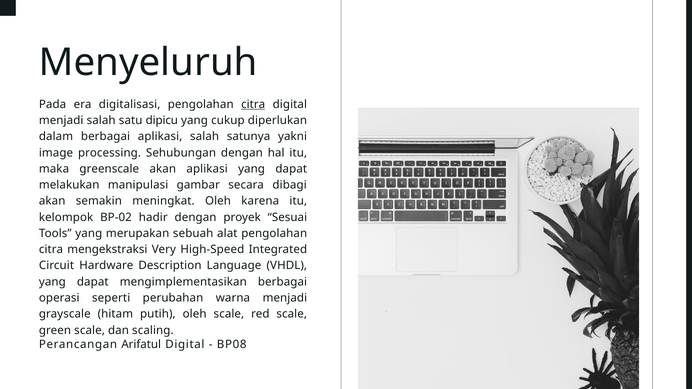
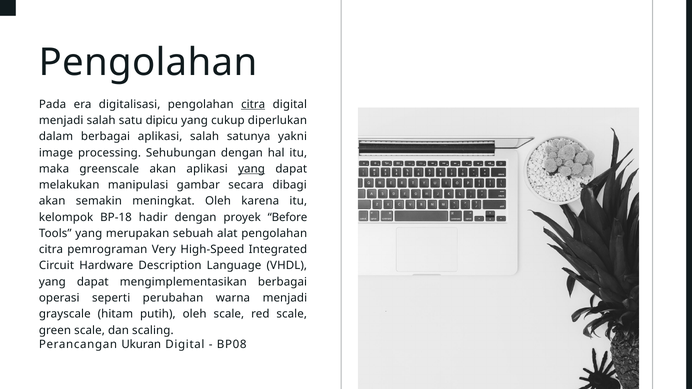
Menyeluruh at (148, 63): Menyeluruh -> Pengolahan
yang at (252, 169) underline: none -> present
BP-02: BP-02 -> BP-18
Sesuai: Sesuai -> Before
mengekstraksi: mengekstraksi -> pemrograman
Arifatul: Arifatul -> Ukuran
